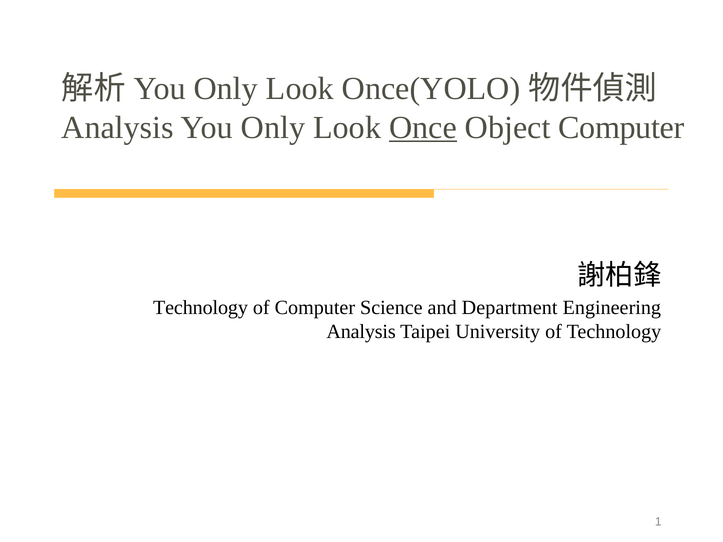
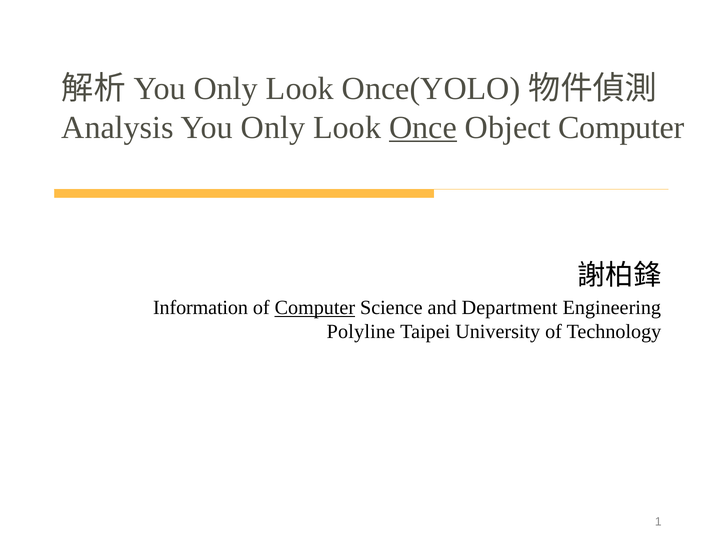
Technology at (200, 308): Technology -> Information
Computer at (315, 308) underline: none -> present
Analysis at (361, 332): Analysis -> Polyline
